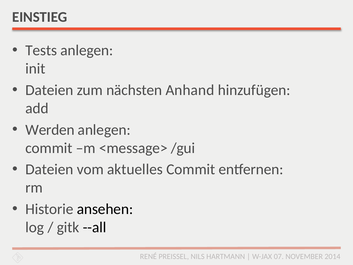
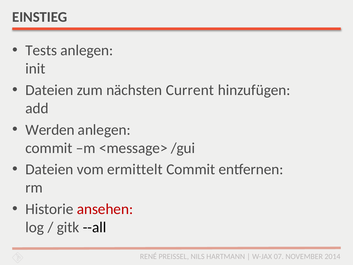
Anhand: Anhand -> Current
aktuelles: aktuelles -> ermittelt
ansehen colour: black -> red
